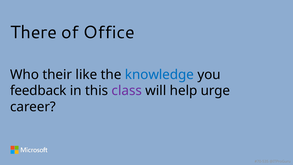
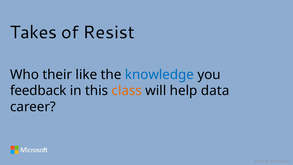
There: There -> Takes
Office: Office -> Resist
class colour: purple -> orange
urge: urge -> data
